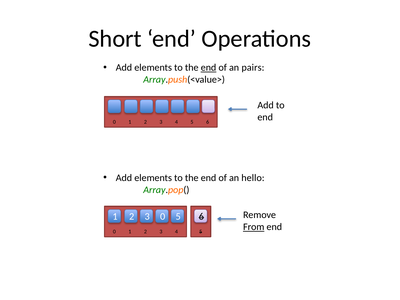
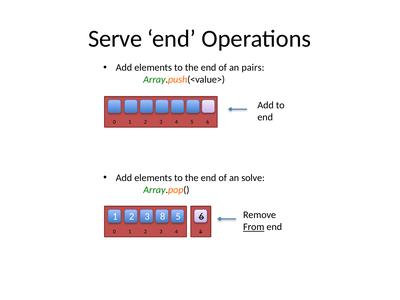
Short: Short -> Serve
end at (209, 68) underline: present -> none
hello: hello -> solve
3 0: 0 -> 8
